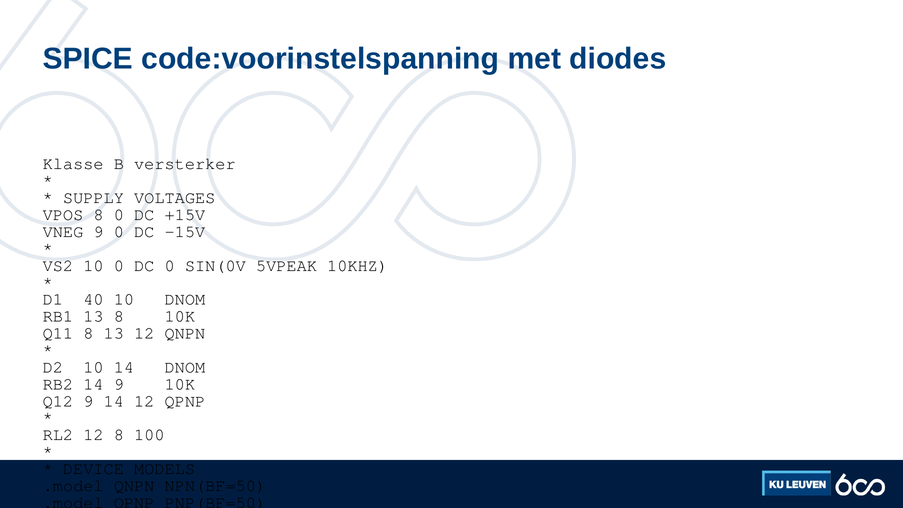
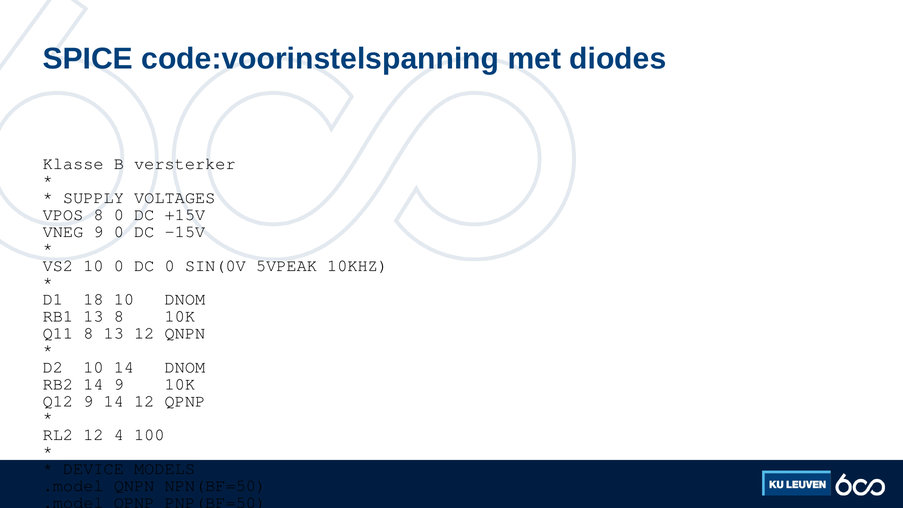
40: 40 -> 18
12 8: 8 -> 4
